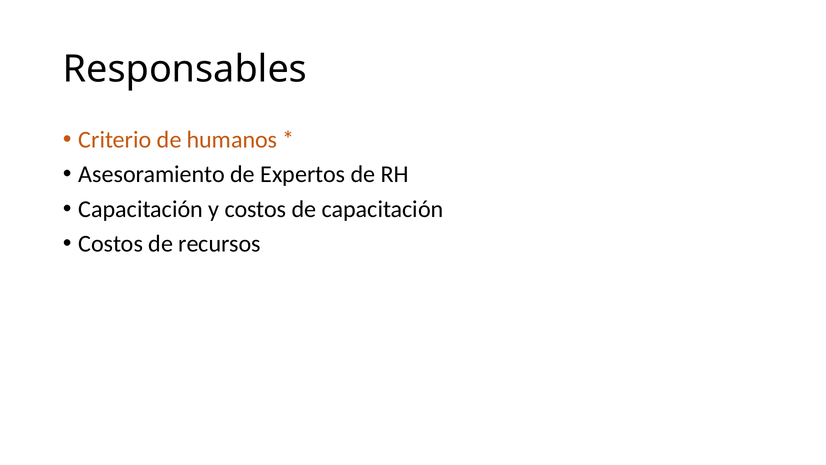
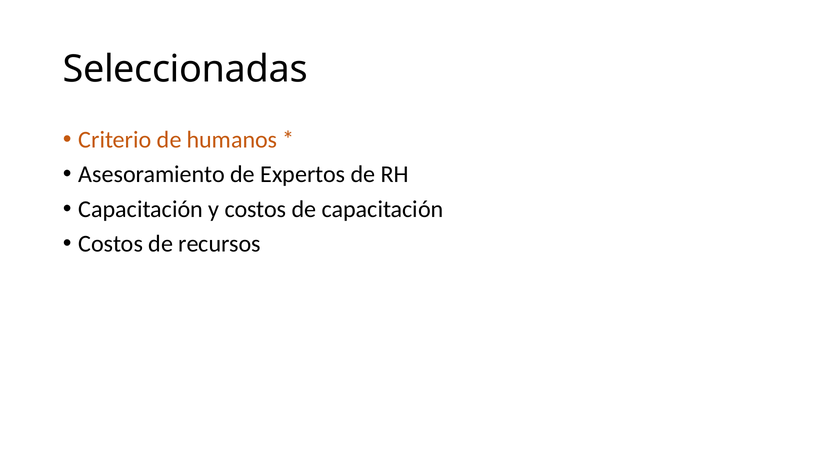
Responsables: Responsables -> Seleccionadas
